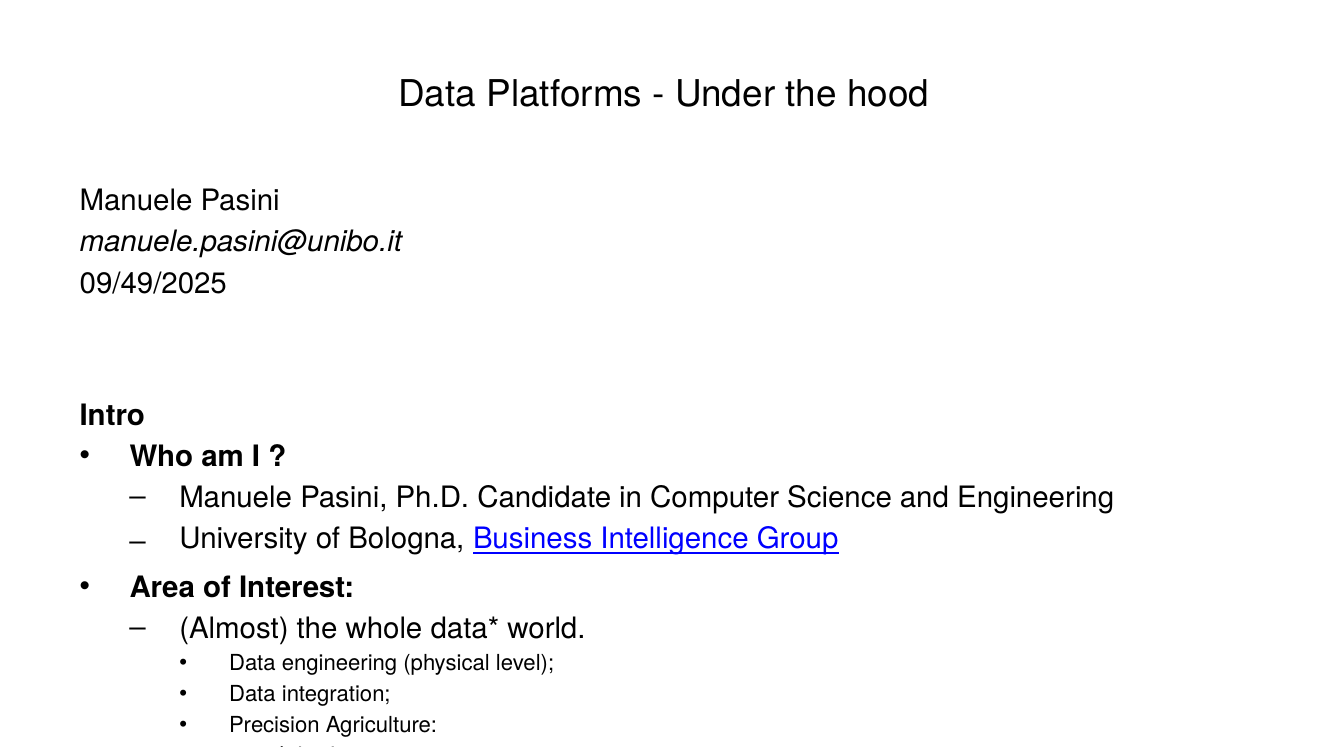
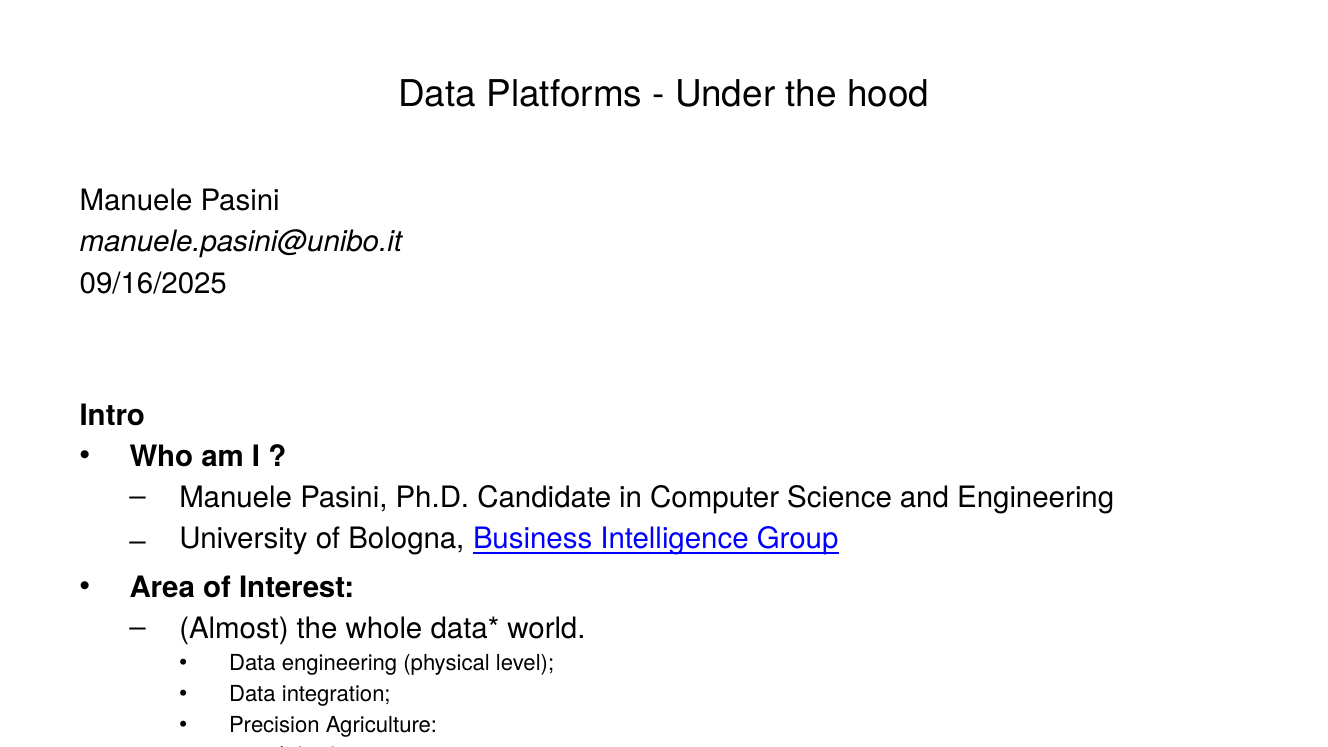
09/49/2025: 09/49/2025 -> 09/16/2025
